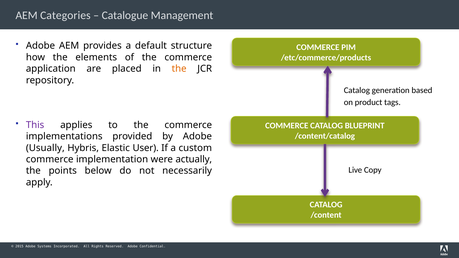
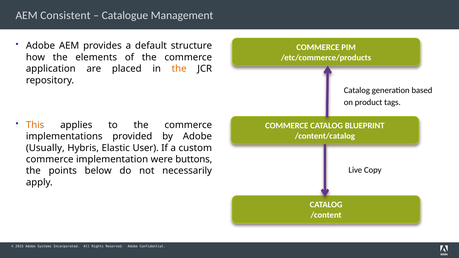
Categories: Categories -> Consistent
This colour: purple -> orange
actually: actually -> buttons
